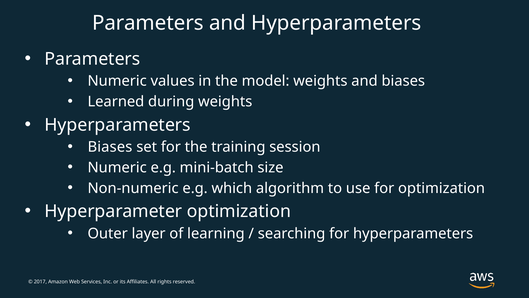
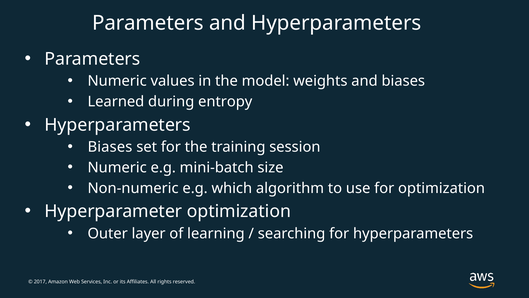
during weights: weights -> entropy
